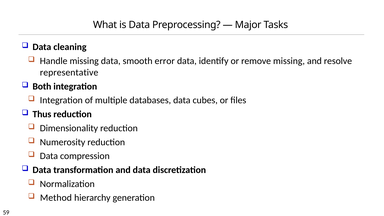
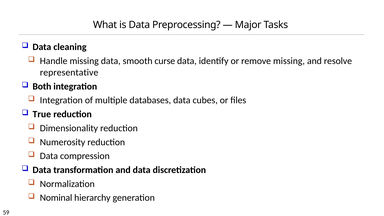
error: error -> curse
Thus: Thus -> True
Method: Method -> Nominal
